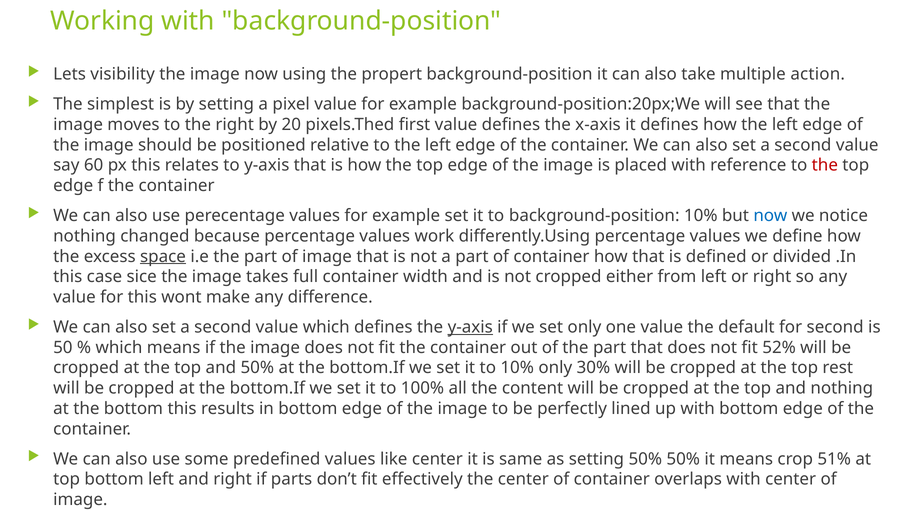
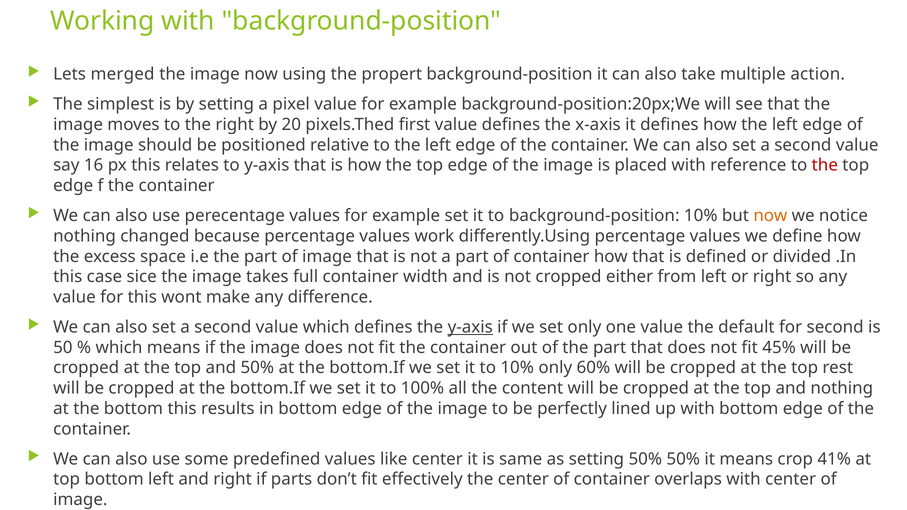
visibility: visibility -> merged
60: 60 -> 16
now at (770, 216) colour: blue -> orange
space underline: present -> none
52%: 52% -> 45%
30%: 30% -> 60%
51%: 51% -> 41%
